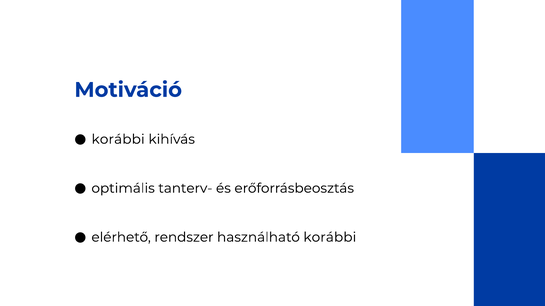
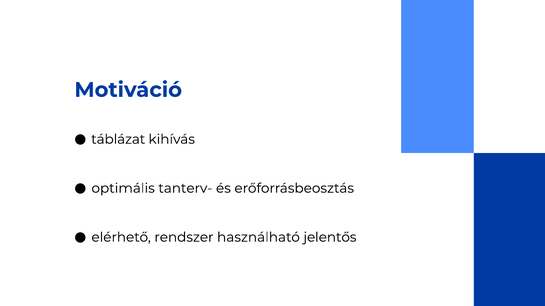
korábbi at (118, 140): korábbi -> táblázat
használható korábbi: korábbi -> jelentős
